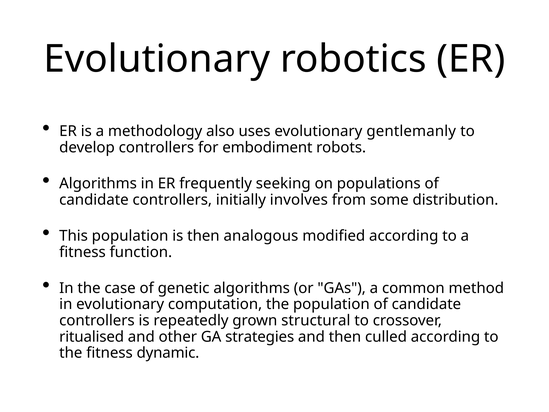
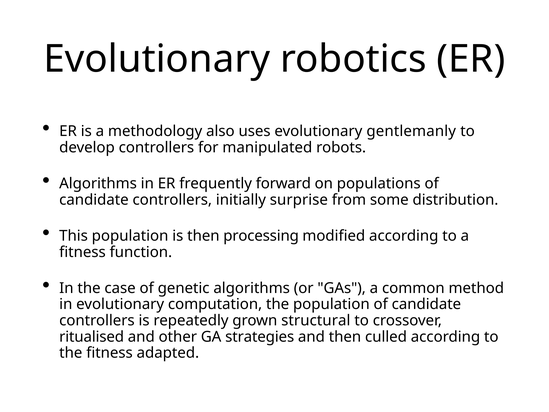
embodiment: embodiment -> manipulated
seeking: seeking -> forward
involves: involves -> surprise
analogous: analogous -> processing
dynamic: dynamic -> adapted
